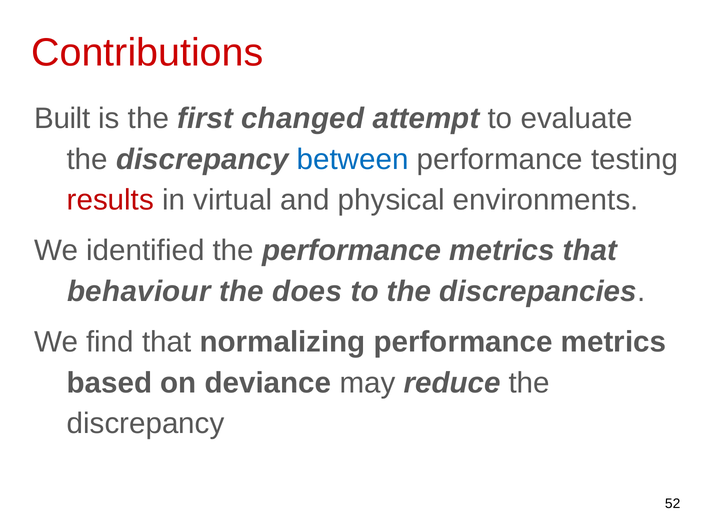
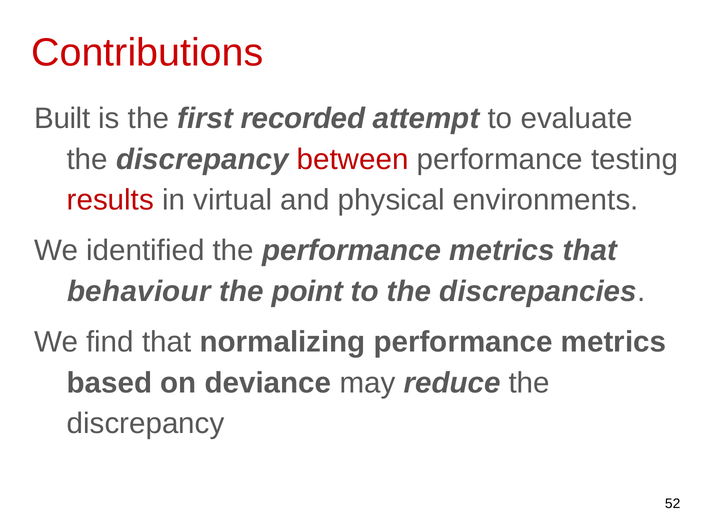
changed: changed -> recorded
between colour: blue -> red
does: does -> point
